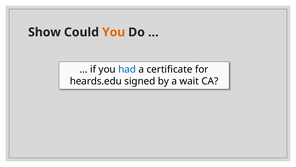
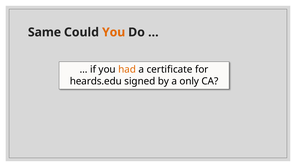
Show: Show -> Same
had colour: blue -> orange
wait: wait -> only
